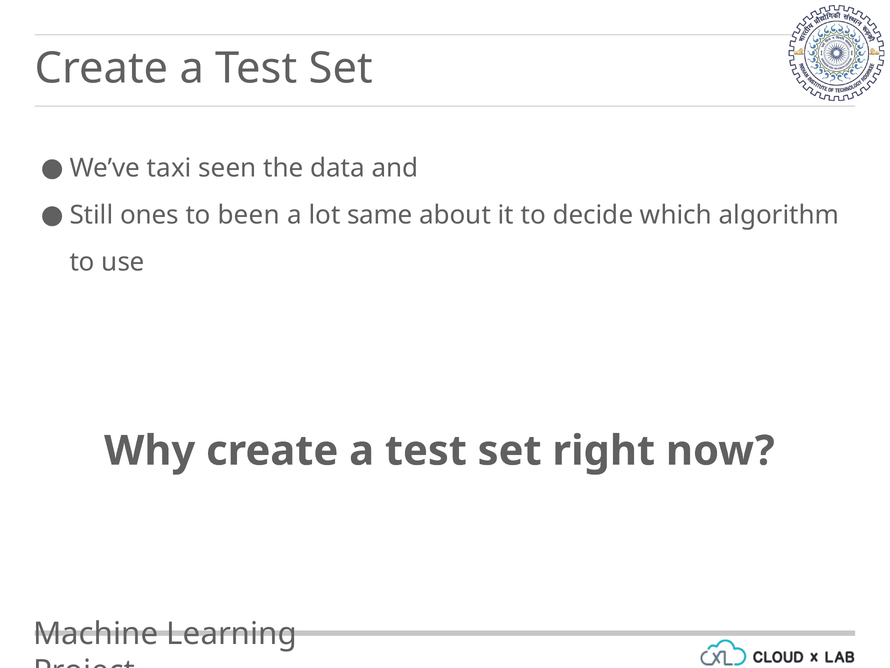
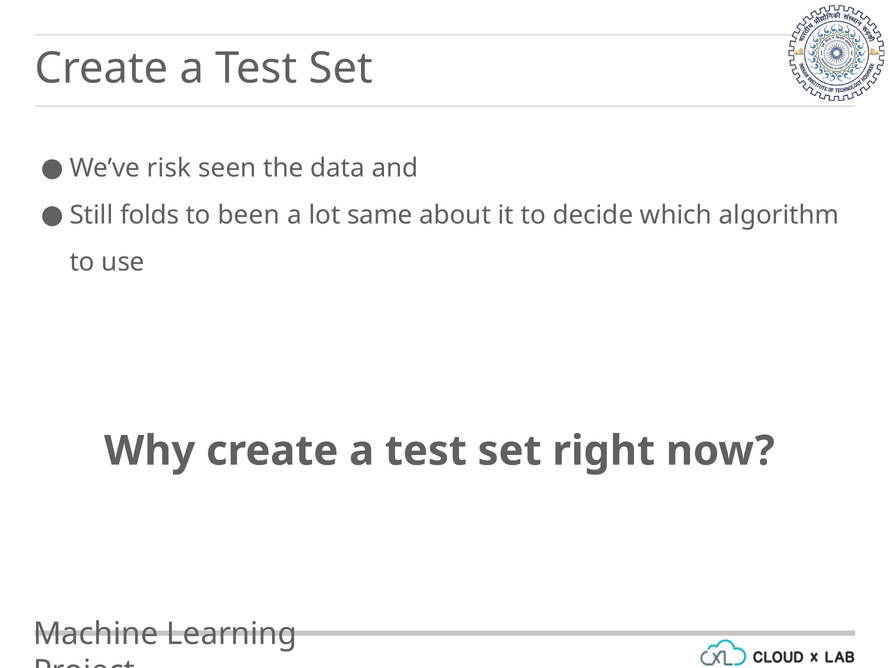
taxi: taxi -> risk
ones: ones -> folds
